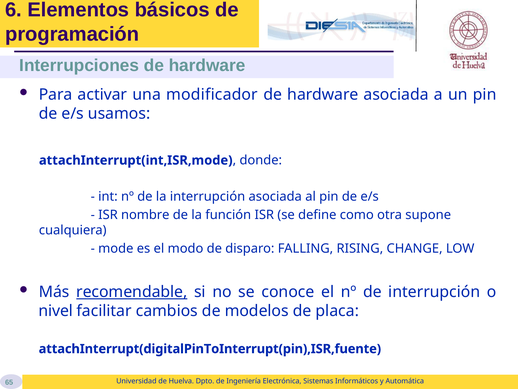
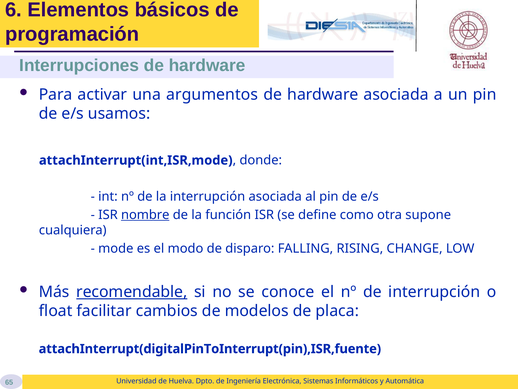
modificador: modificador -> argumentos
nombre underline: none -> present
nivel: nivel -> float
